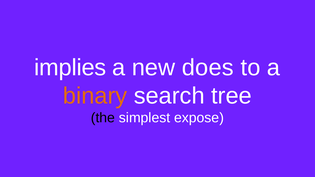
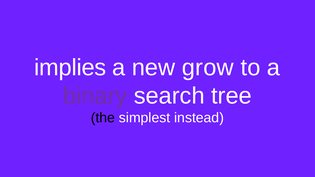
does: does -> grow
binary colour: orange -> purple
expose: expose -> instead
